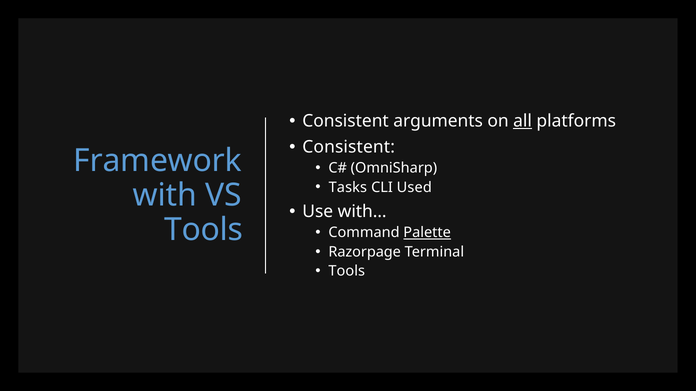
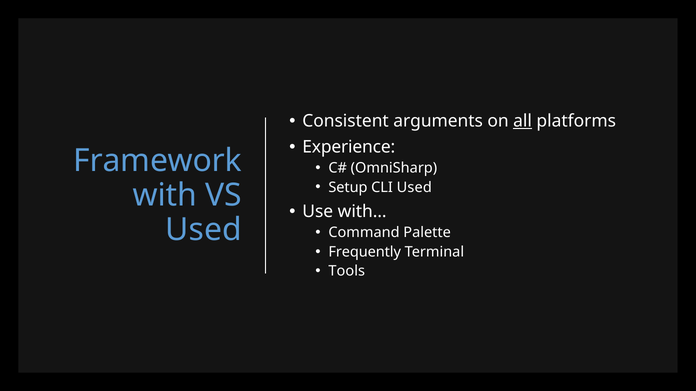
Consistent at (349, 147): Consistent -> Experience
Tasks: Tasks -> Setup
Tools at (204, 230): Tools -> Used
Palette underline: present -> none
Razorpage: Razorpage -> Frequently
